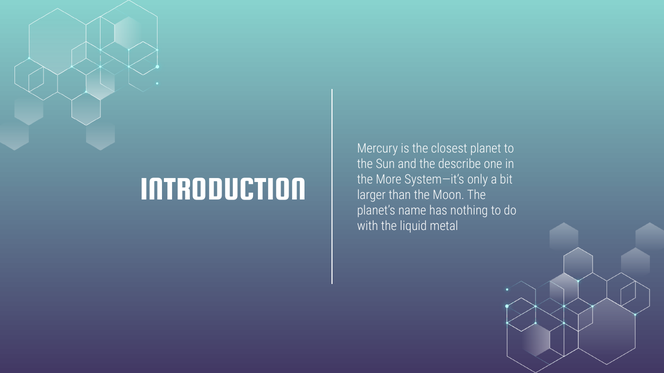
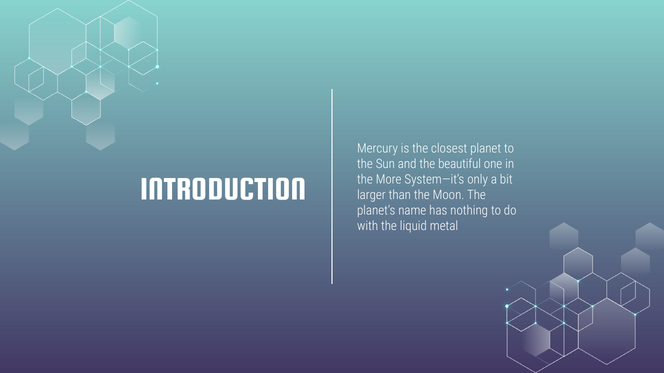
describe: describe -> beautiful
